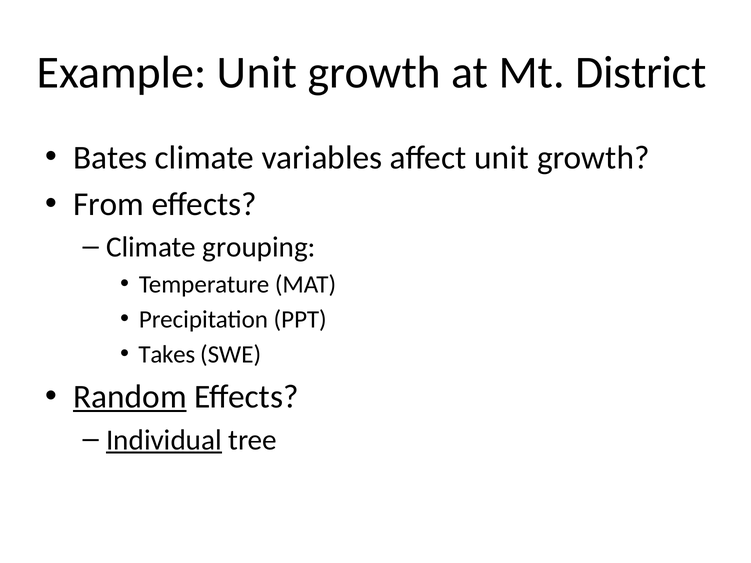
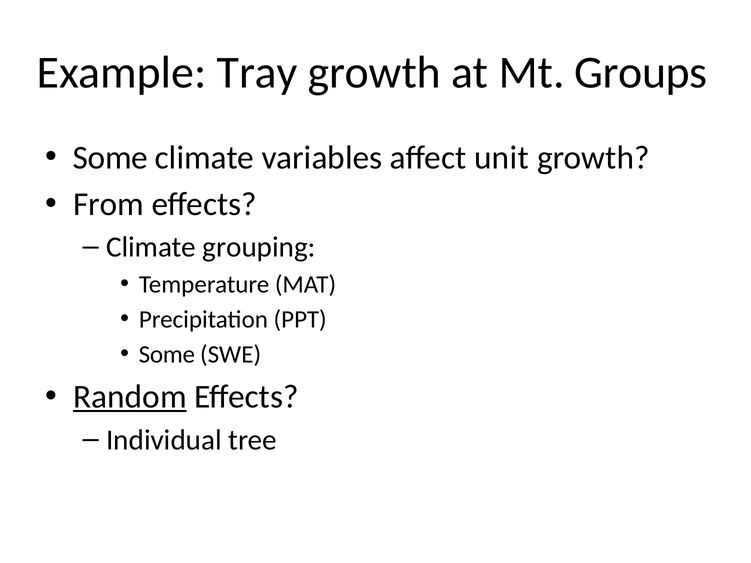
Example Unit: Unit -> Tray
District: District -> Groups
Bates at (110, 158): Bates -> Some
Takes at (167, 355): Takes -> Some
Individual underline: present -> none
